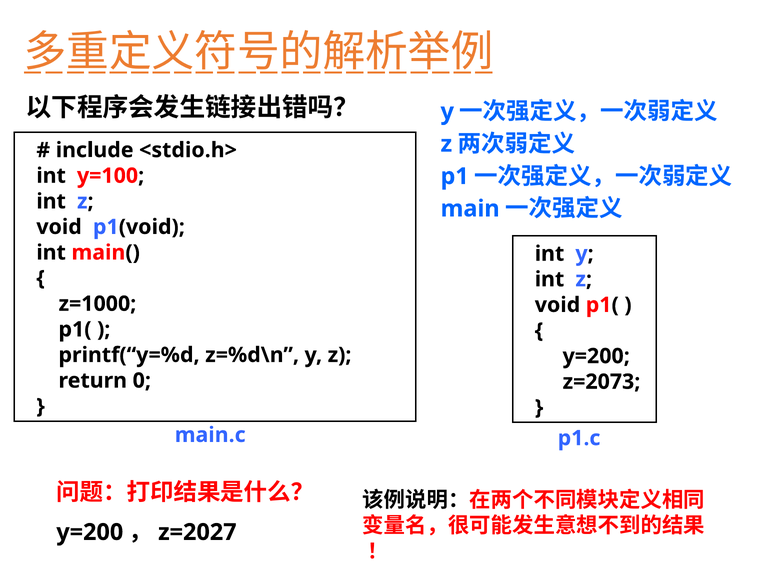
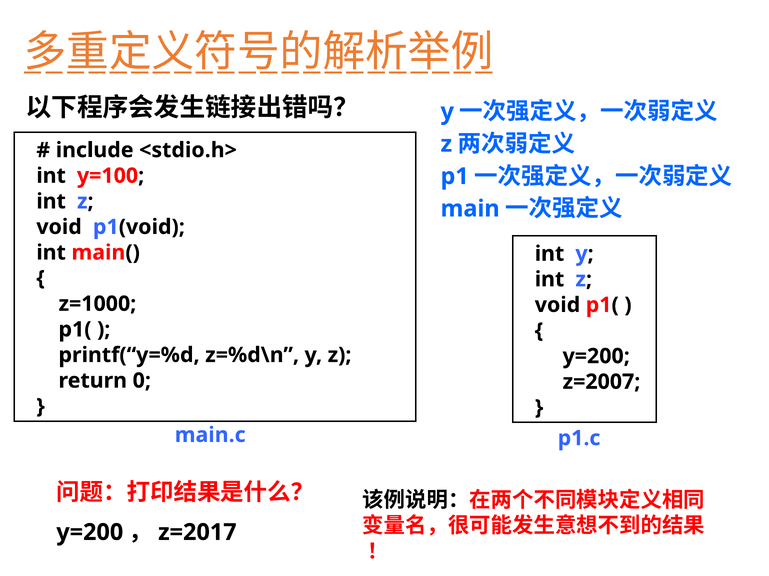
z=2073: z=2073 -> z=2007
z=2027: z=2027 -> z=2017
